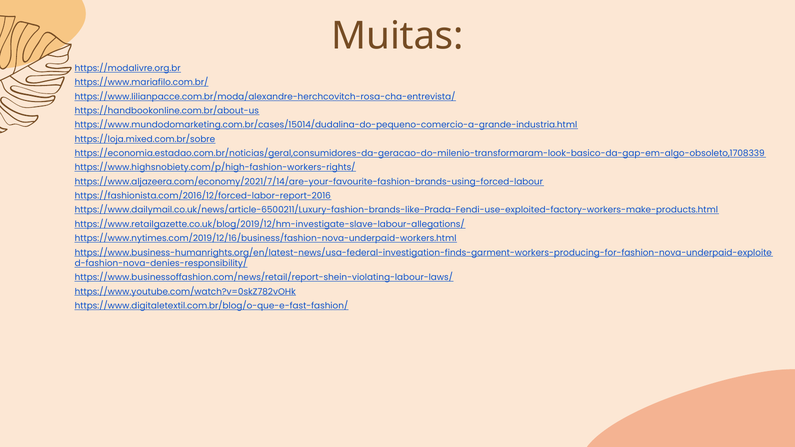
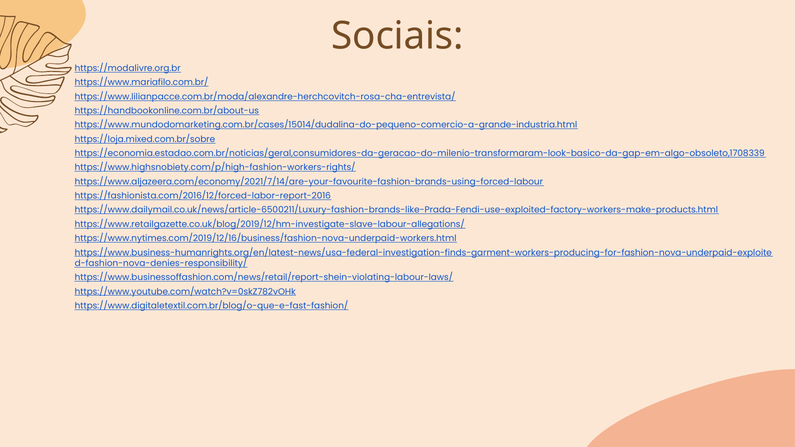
Muitas: Muitas -> Sociais
